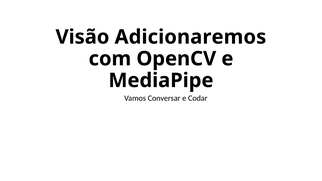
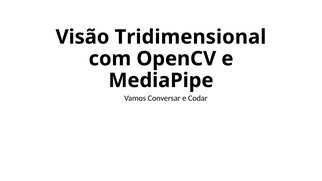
Adicionaremos: Adicionaremos -> Tridimensional
